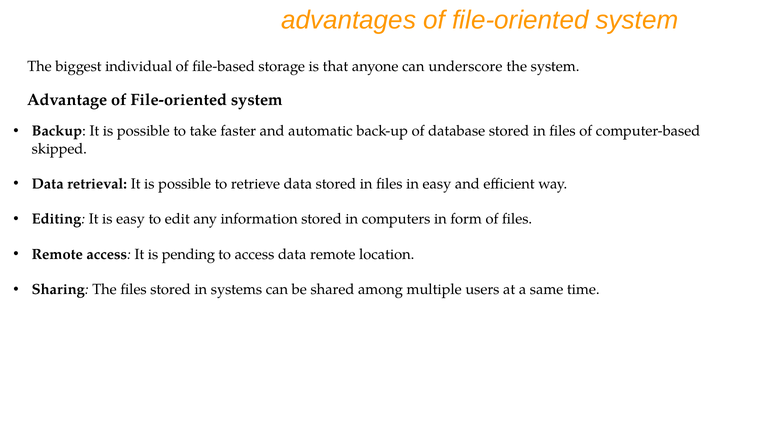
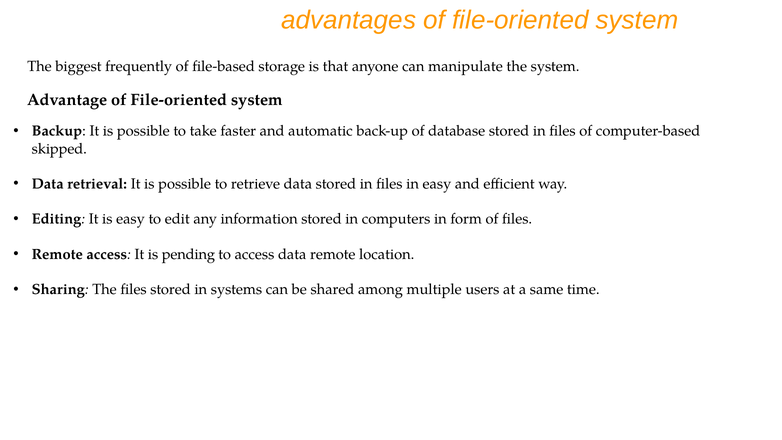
individual: individual -> frequently
underscore: underscore -> manipulate
